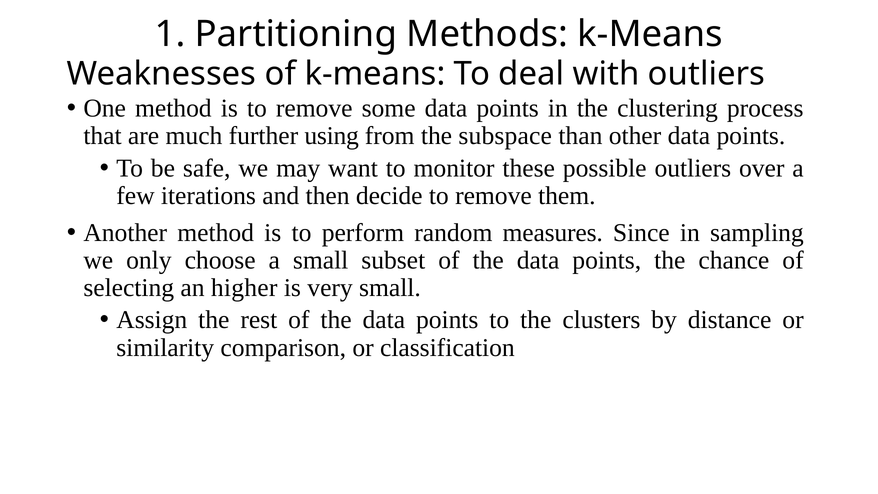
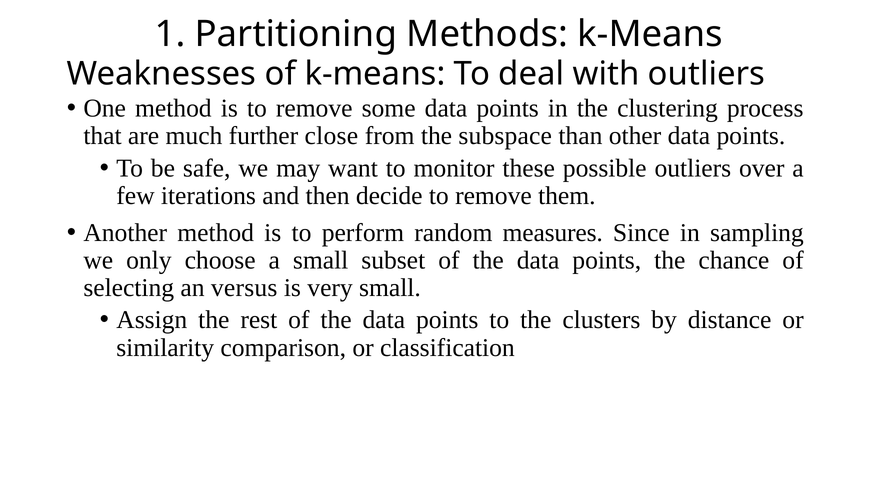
using: using -> close
higher: higher -> versus
